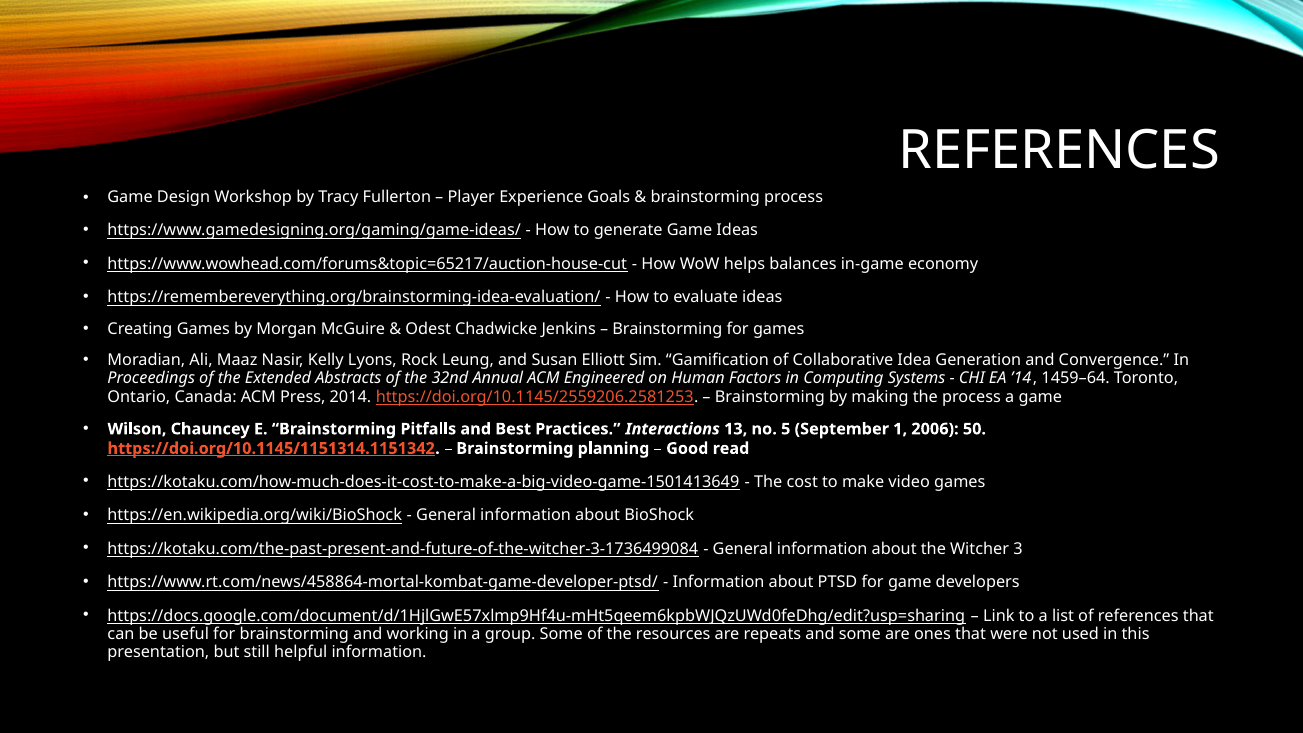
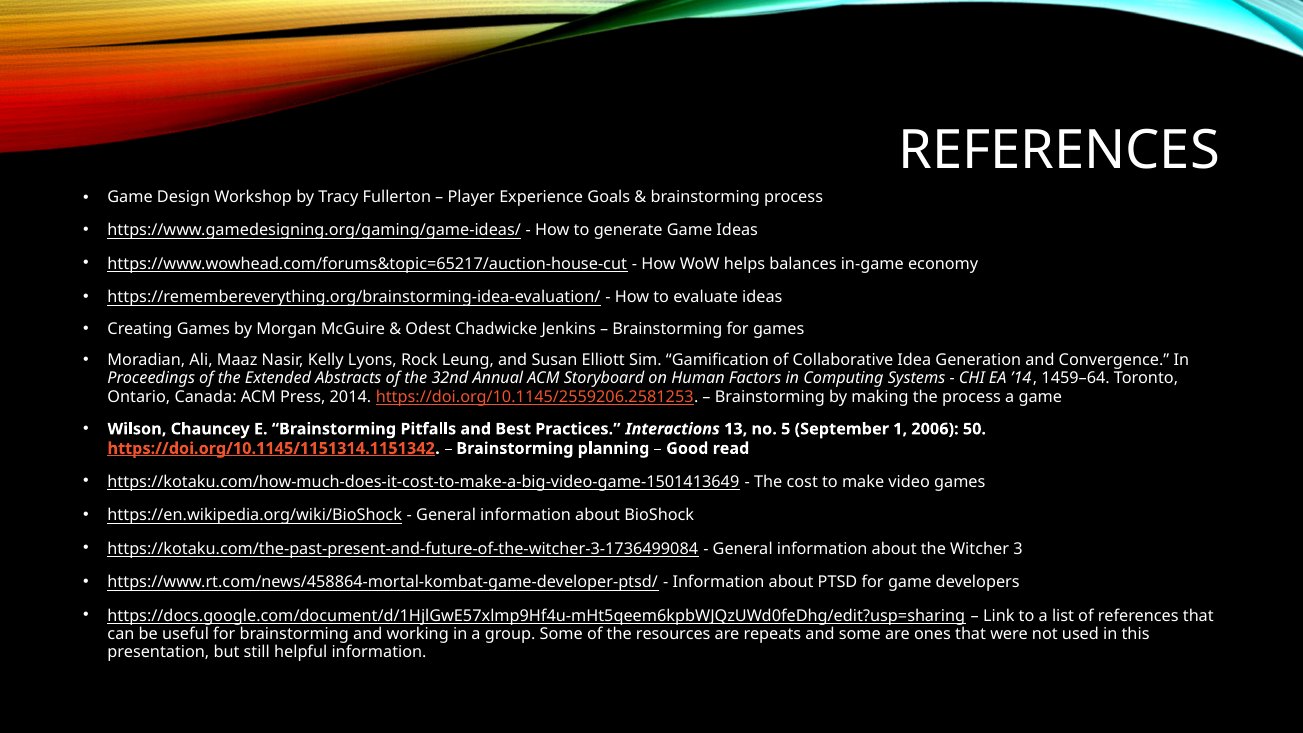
Engineered: Engineered -> Storyboard
